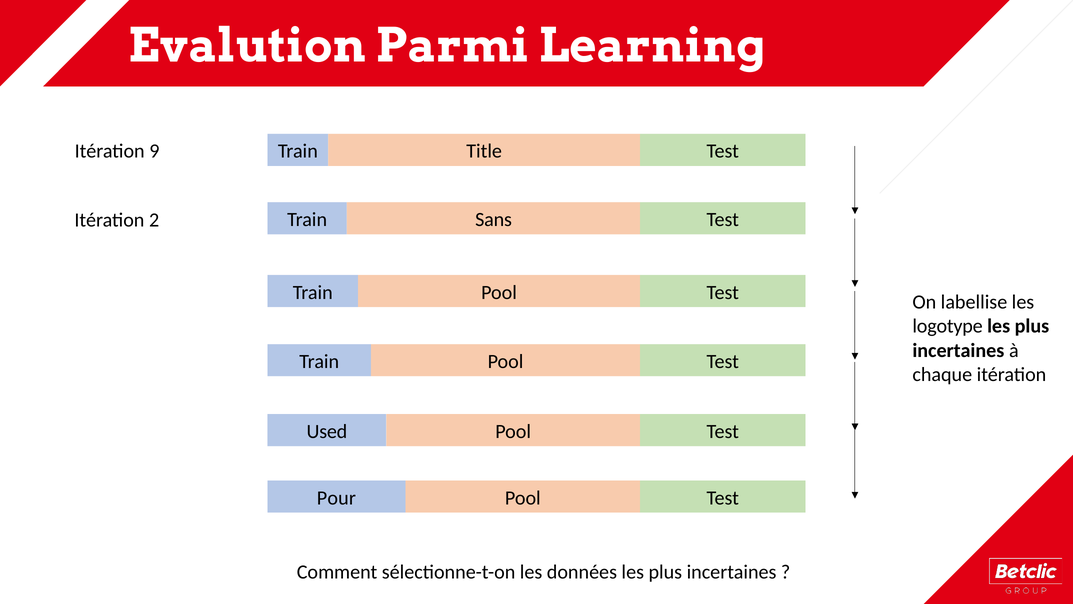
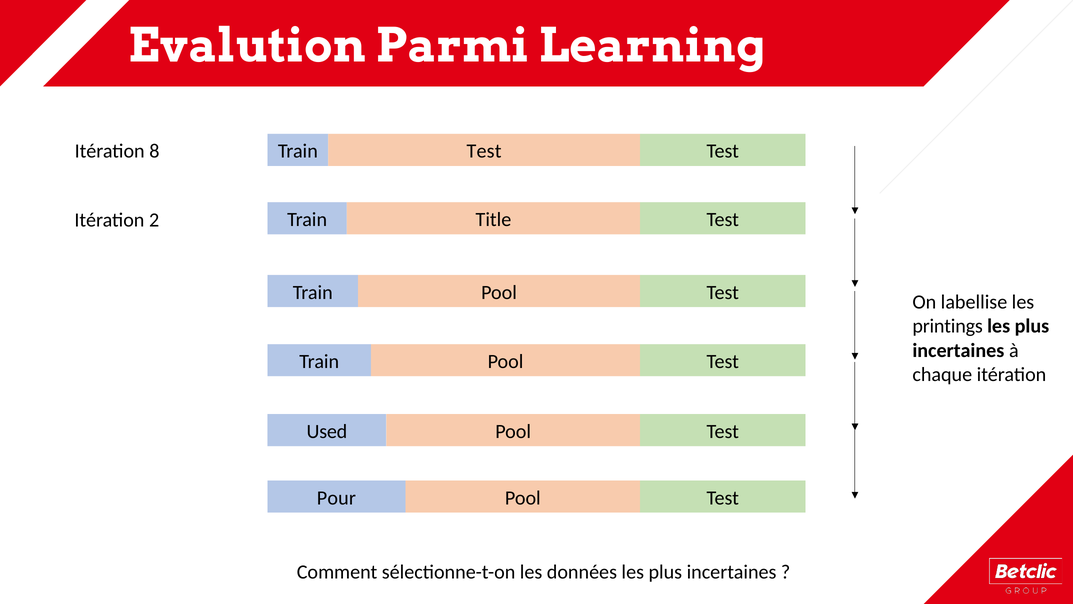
9: 9 -> 8
Train Title: Title -> Test
Sans: Sans -> Title
logotype: logotype -> printings
